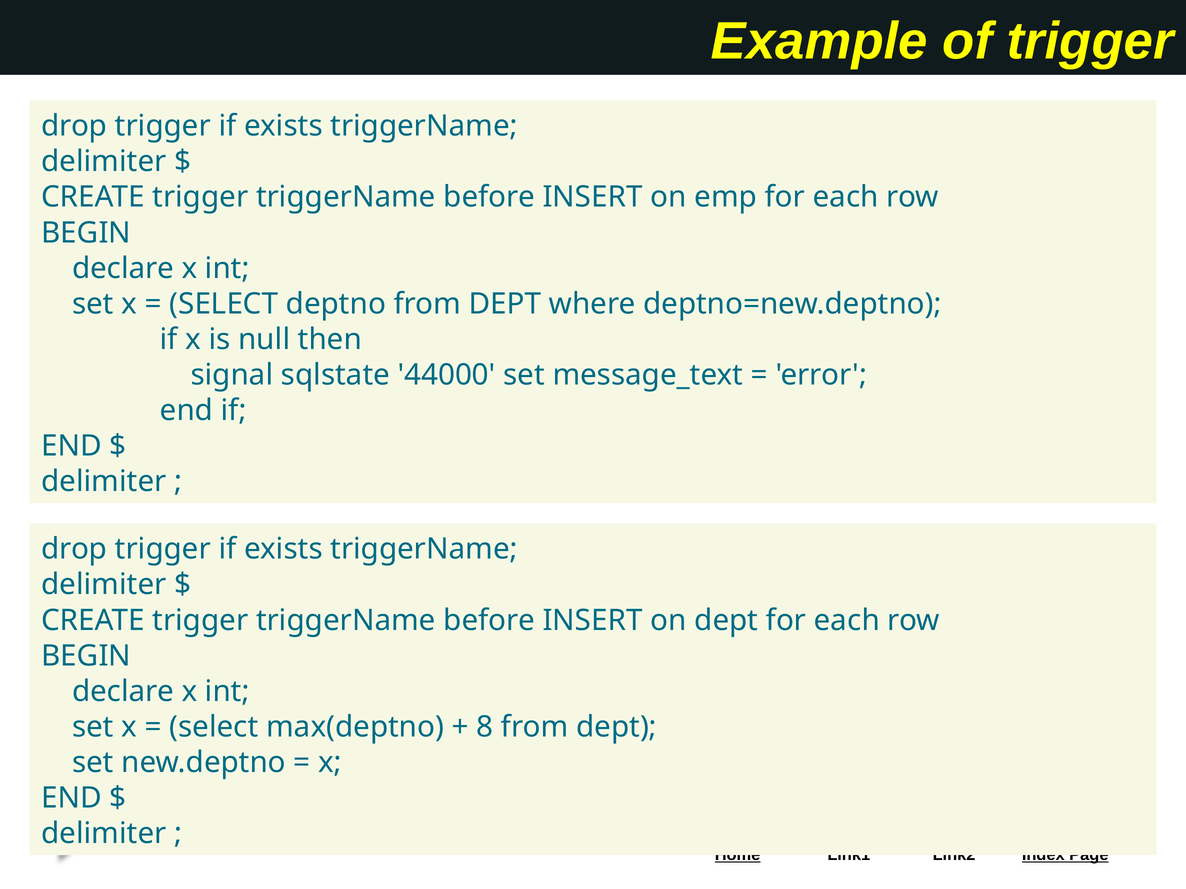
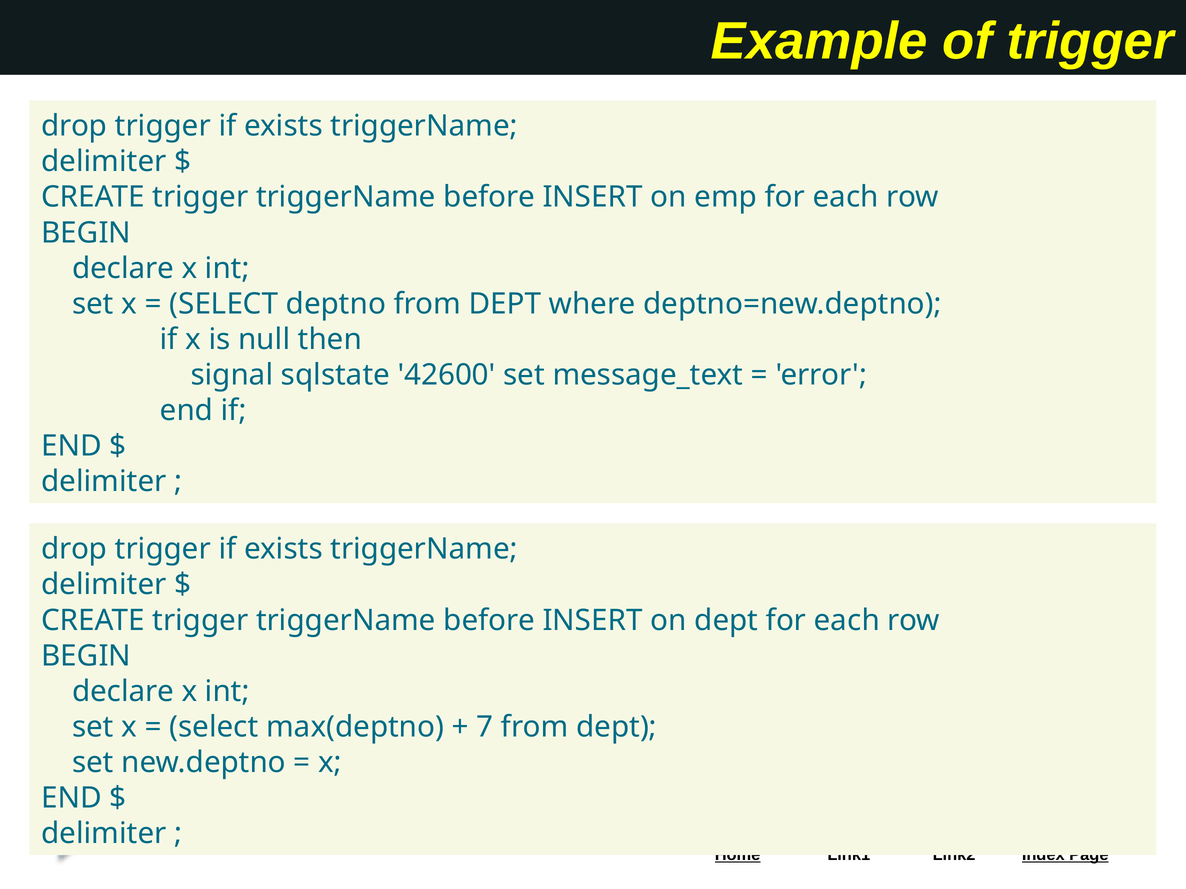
44000: 44000 -> 42600
8: 8 -> 7
